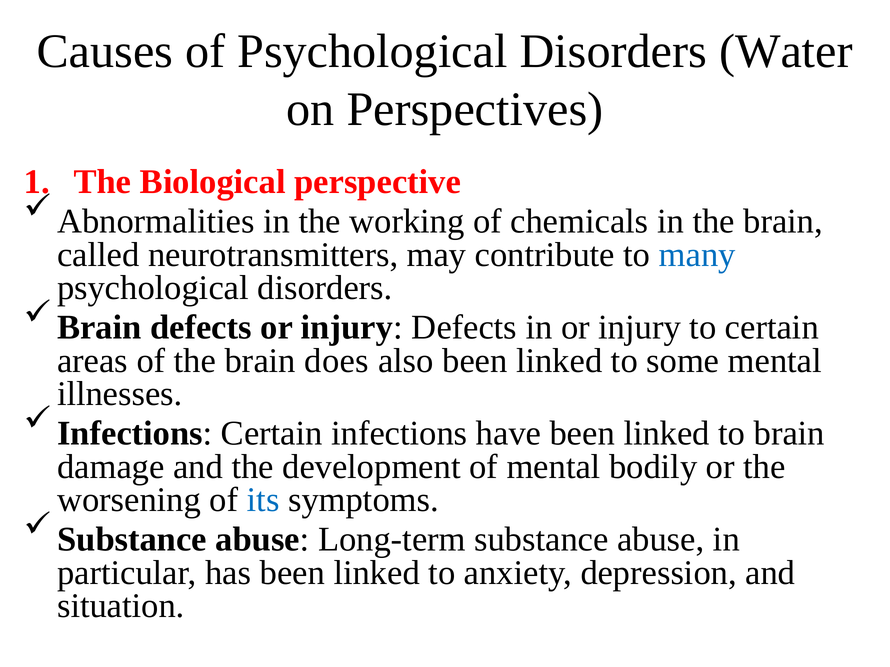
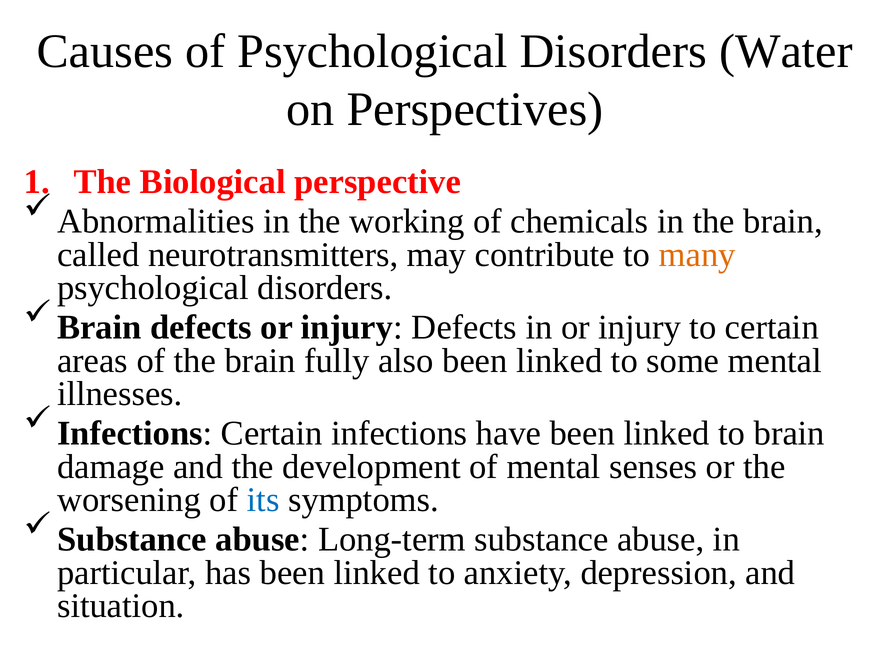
many colour: blue -> orange
does: does -> fully
bodily: bodily -> senses
